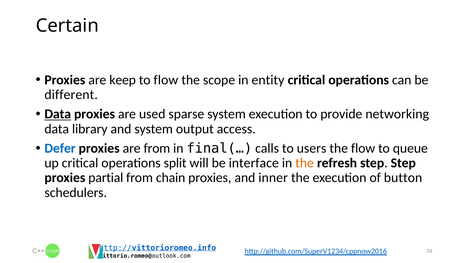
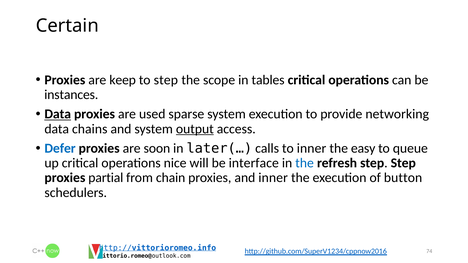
to flow: flow -> step
entity: entity -> tables
different: different -> instances
library: library -> chains
output underline: none -> present
are from: from -> soon
final(…: final(… -> later(…
to users: users -> inner
the flow: flow -> easy
split: split -> nice
the at (305, 163) colour: orange -> blue
